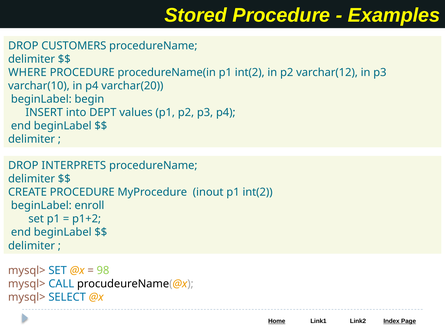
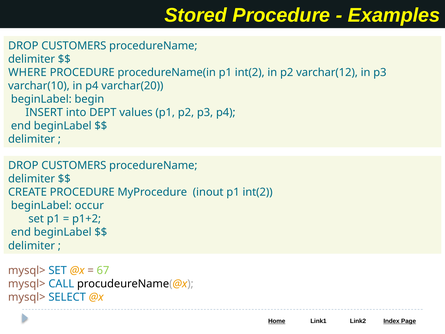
INTERPRETS at (74, 165): INTERPRETS -> CUSTOMERS
enroll: enroll -> occur
98: 98 -> 67
